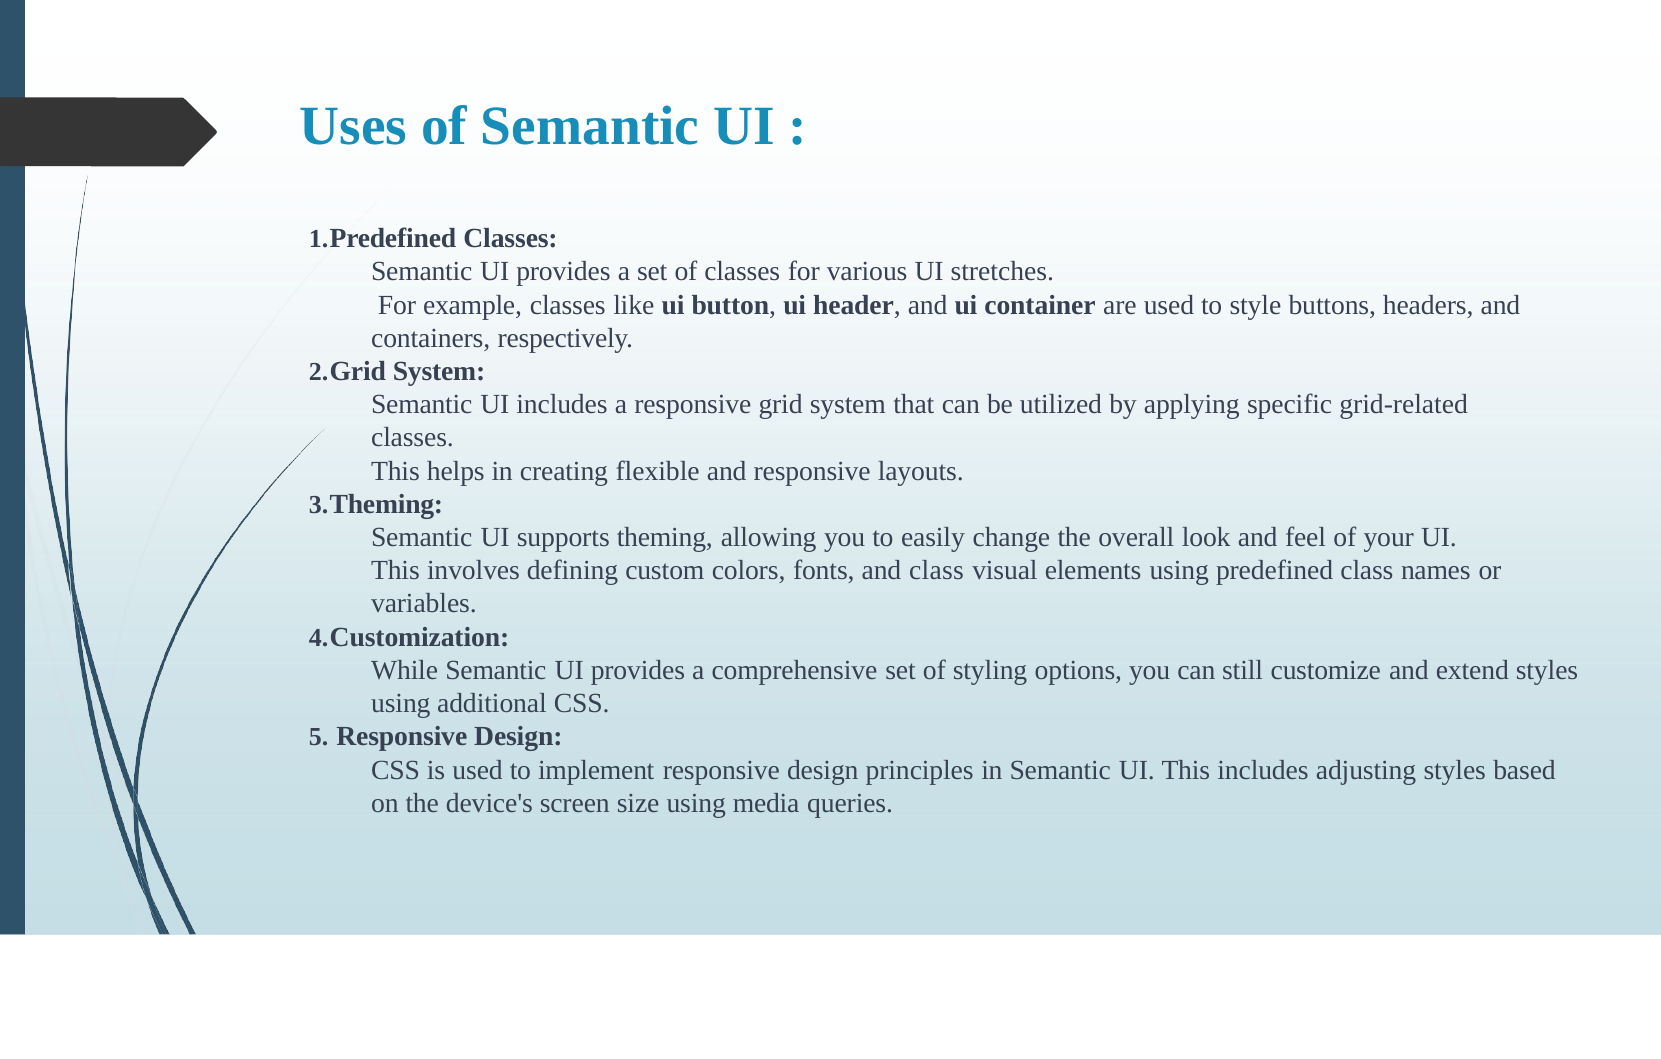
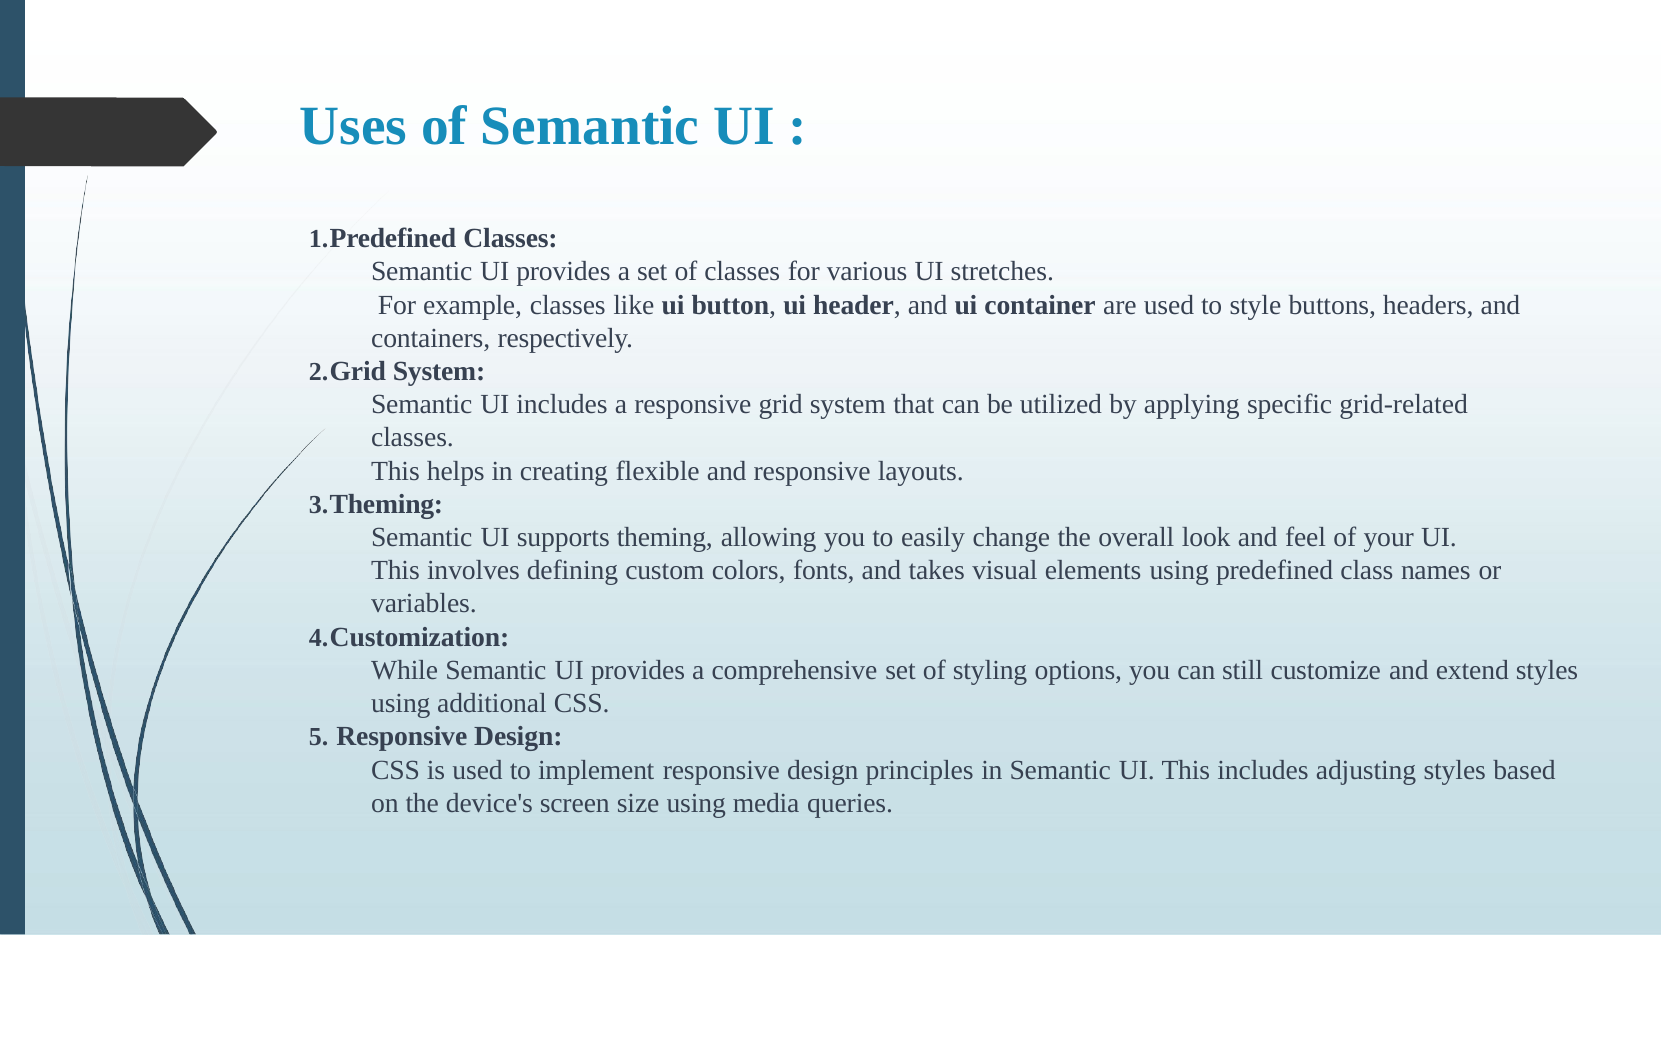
and class: class -> takes
